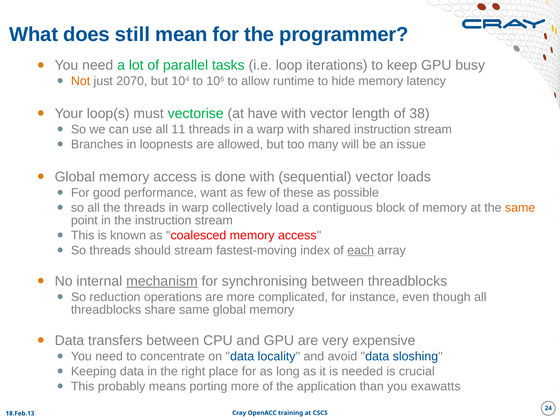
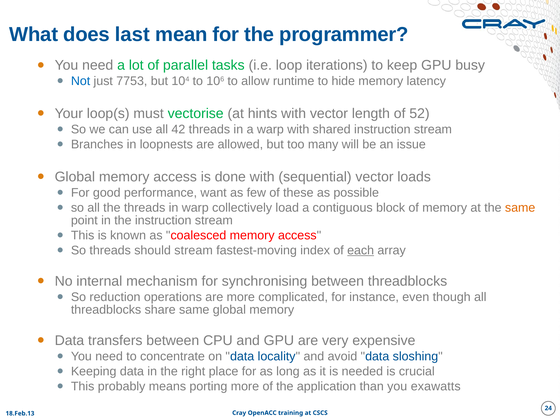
still: still -> last
Not colour: orange -> blue
2070: 2070 -> 7753
have: have -> hints
38: 38 -> 52
11: 11 -> 42
mechanism underline: present -> none
